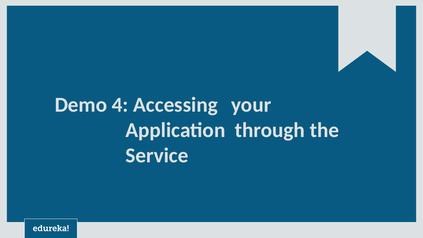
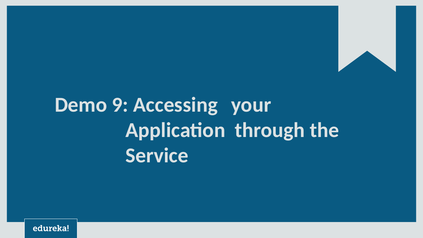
4: 4 -> 9
